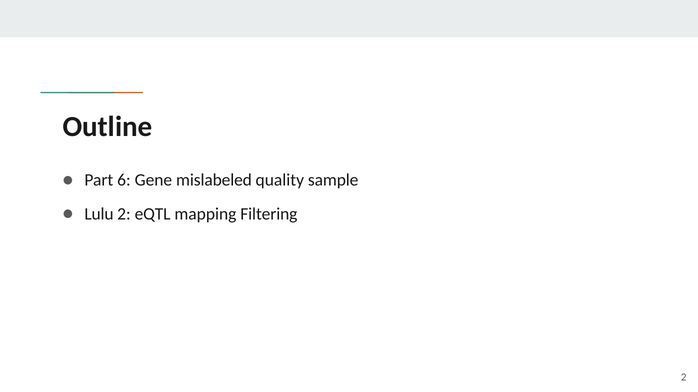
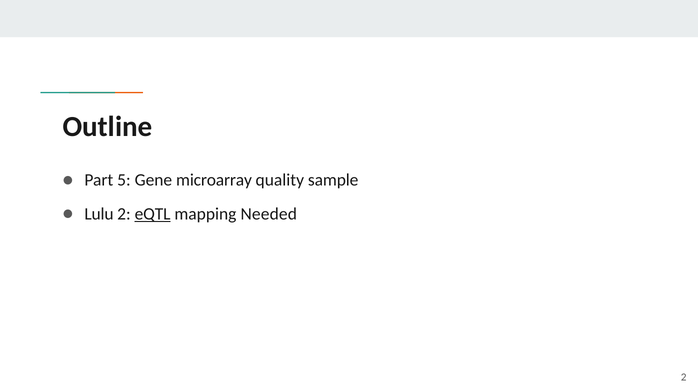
6: 6 -> 5
mislabeled: mislabeled -> microarray
eQTL underline: none -> present
Filtering: Filtering -> Needed
